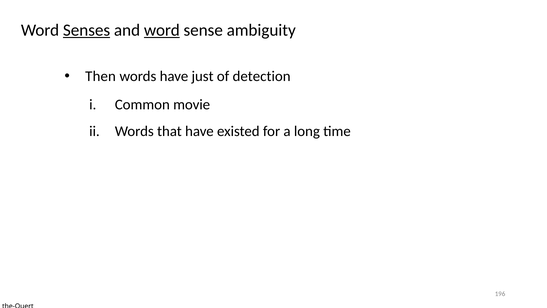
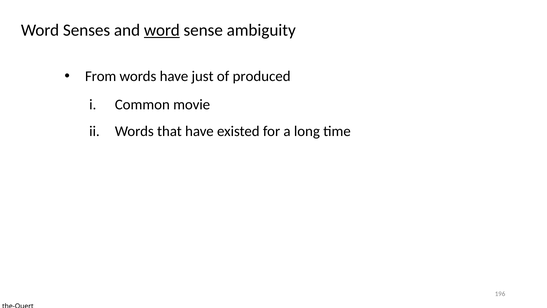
Senses underline: present -> none
Then: Then -> From
detection: detection -> produced
